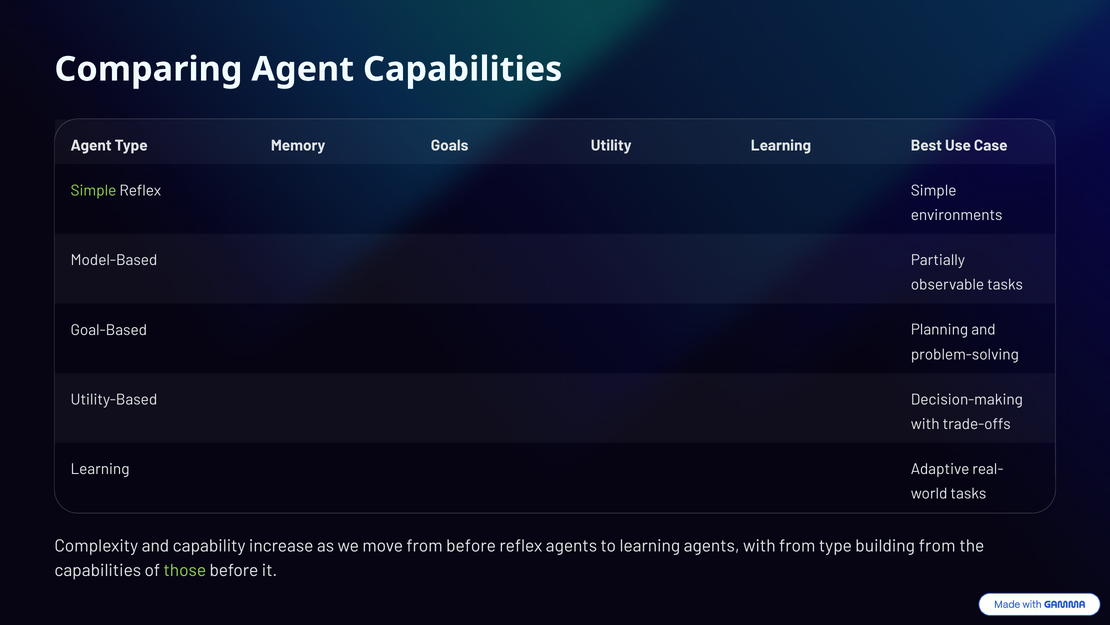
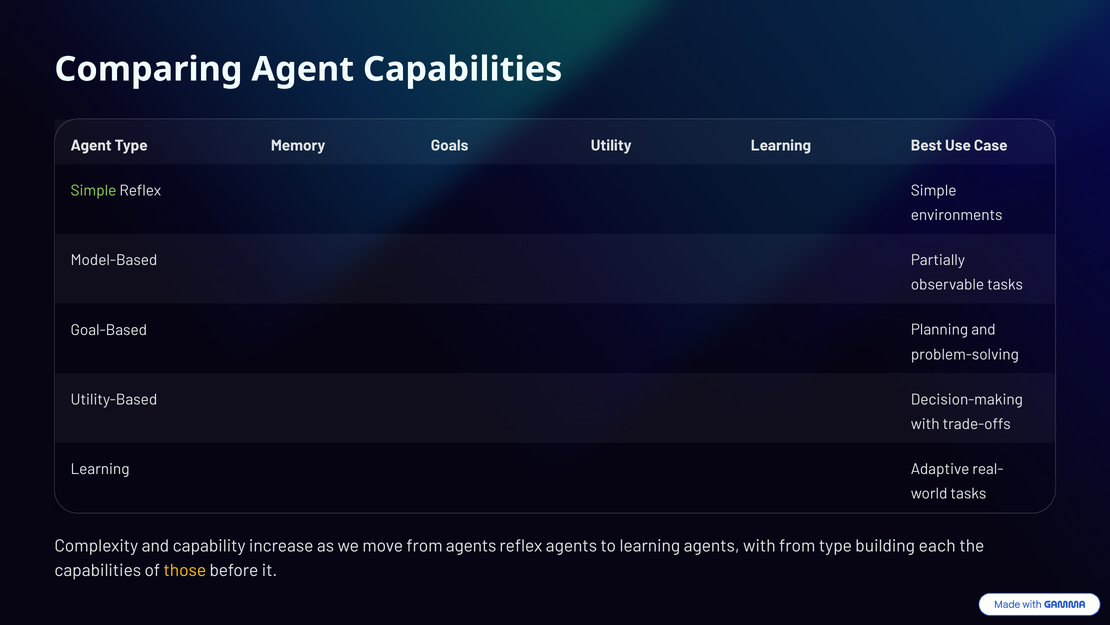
from before: before -> agents
building from: from -> each
those colour: light green -> yellow
